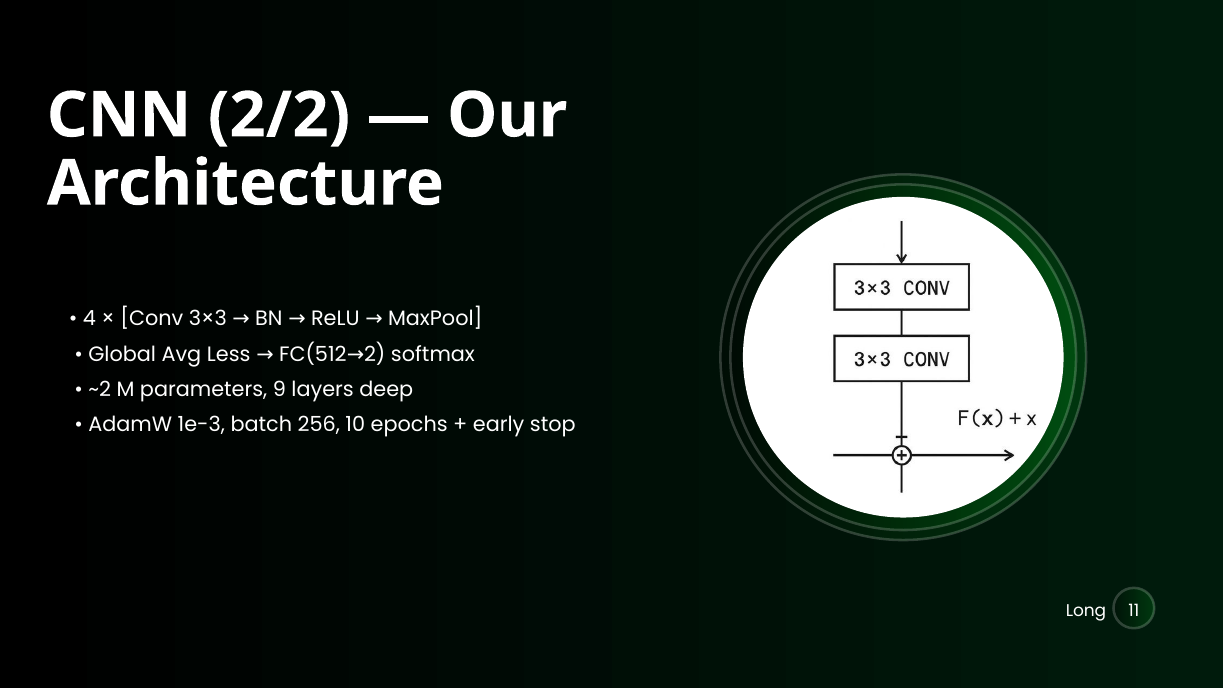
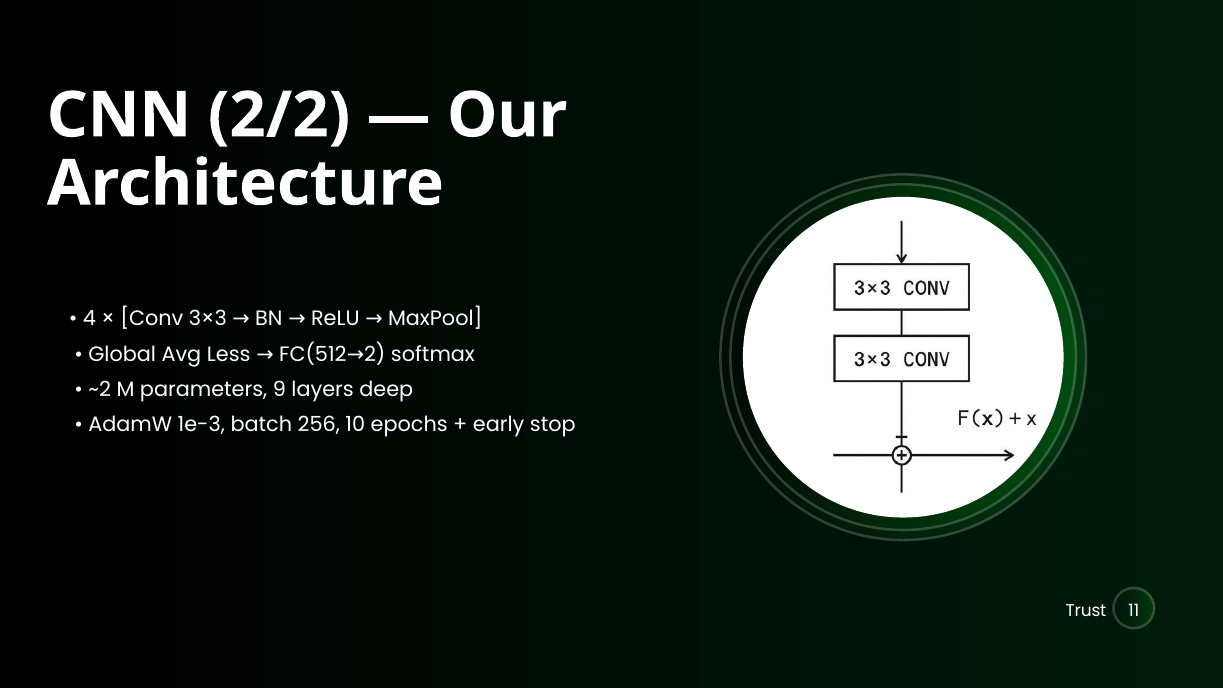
Long: Long -> Trust
